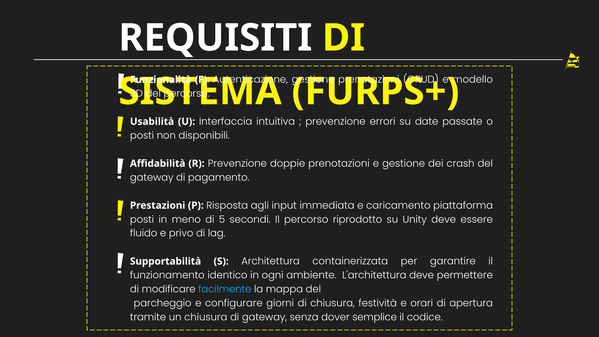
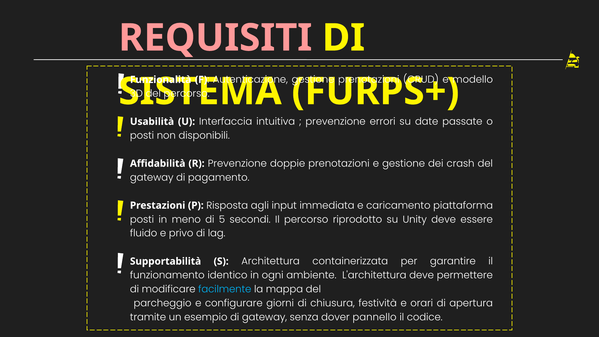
REQUISITI colour: white -> pink
un chiusura: chiusura -> esempio
semplice: semplice -> pannello
